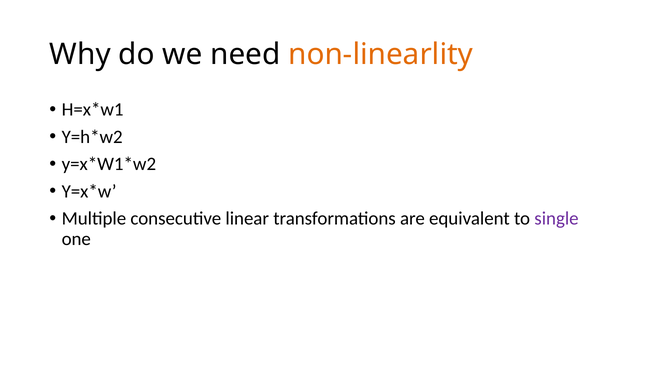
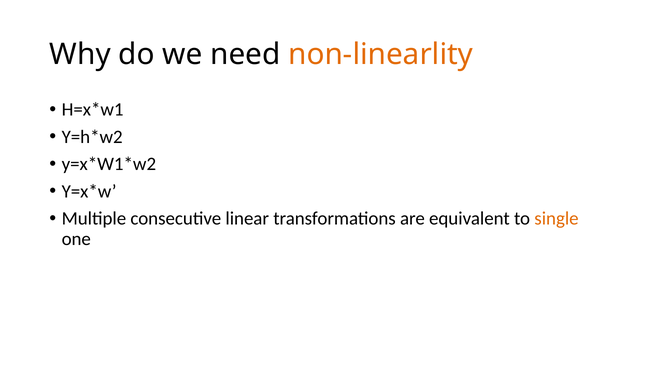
single colour: purple -> orange
